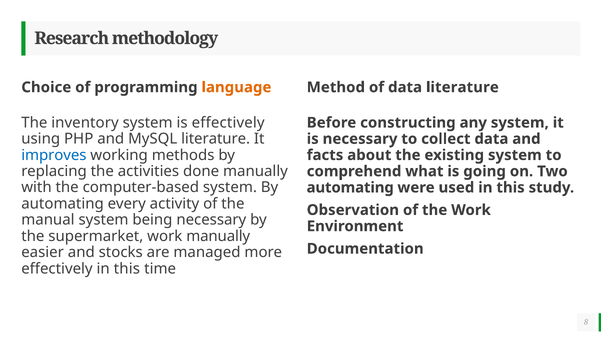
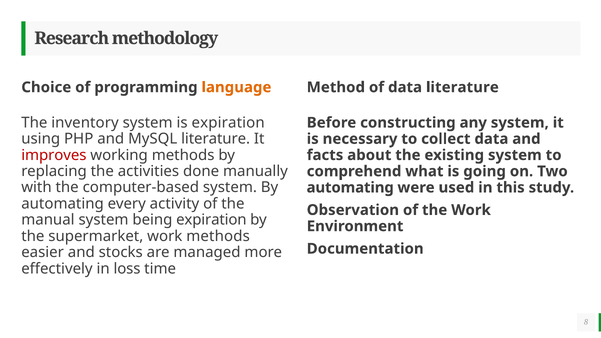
is effectively: effectively -> expiration
improves colour: blue -> red
being necessary: necessary -> expiration
work manually: manually -> methods
effectively in this: this -> loss
